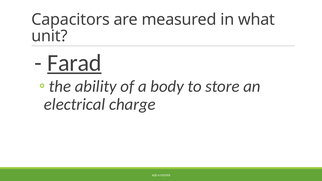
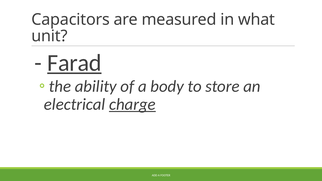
charge underline: none -> present
